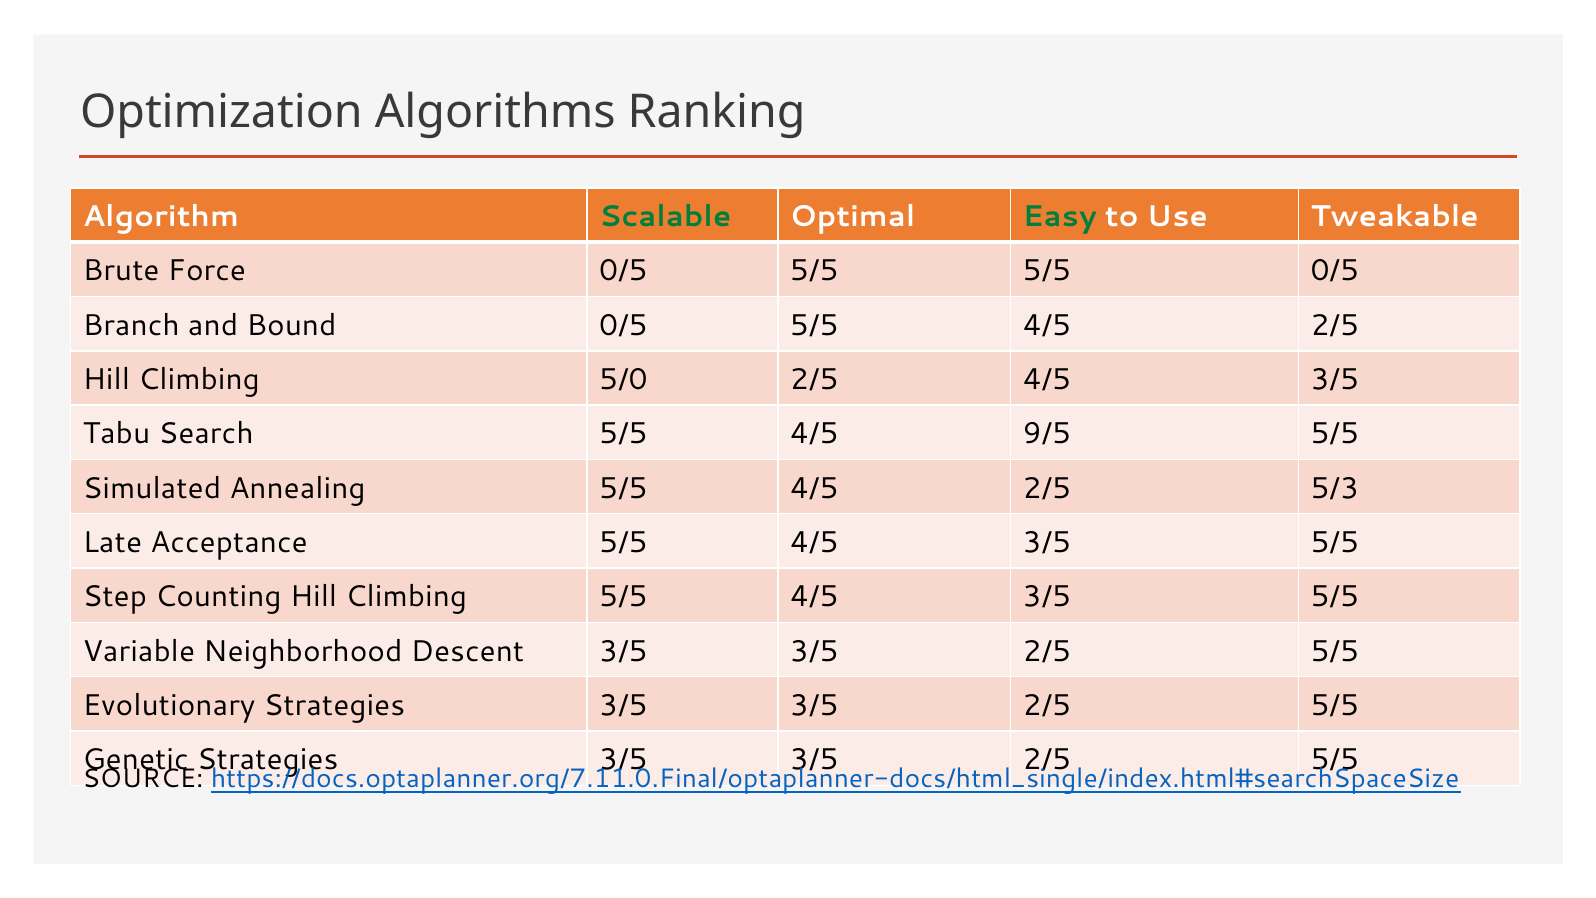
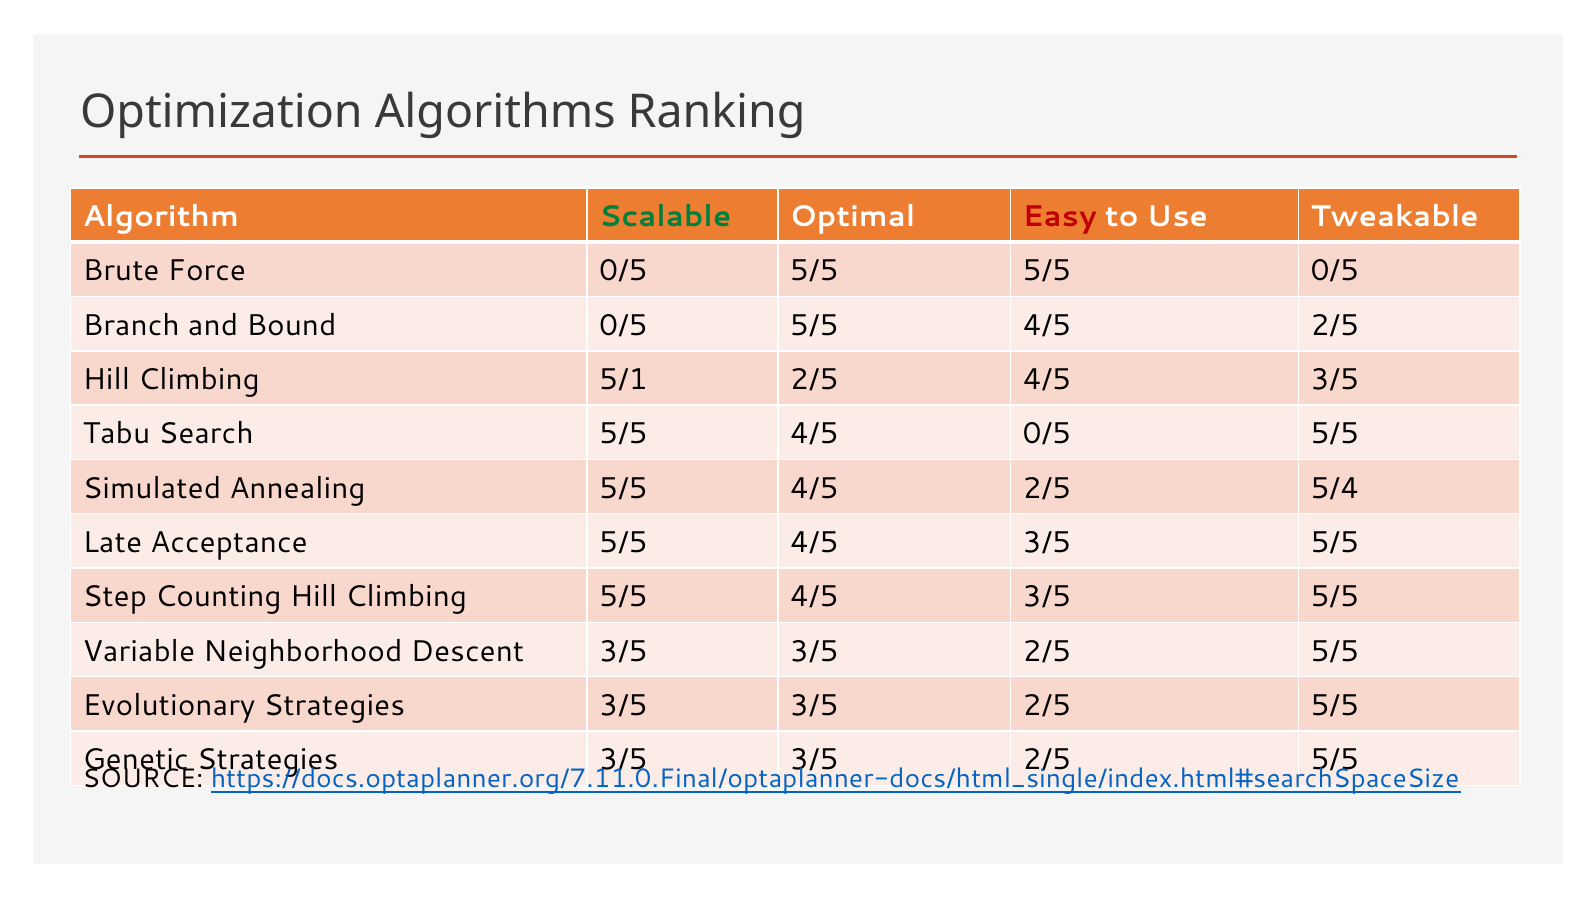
Easy colour: green -> red
5/0: 5/0 -> 5/1
4/5 9/5: 9/5 -> 0/5
5/3: 5/3 -> 5/4
